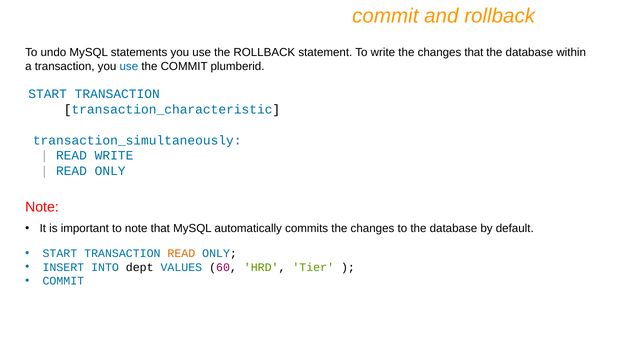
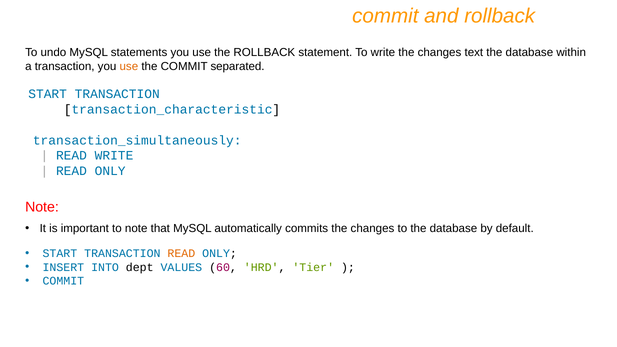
changes that: that -> text
use at (129, 66) colour: blue -> orange
plumberid: plumberid -> separated
